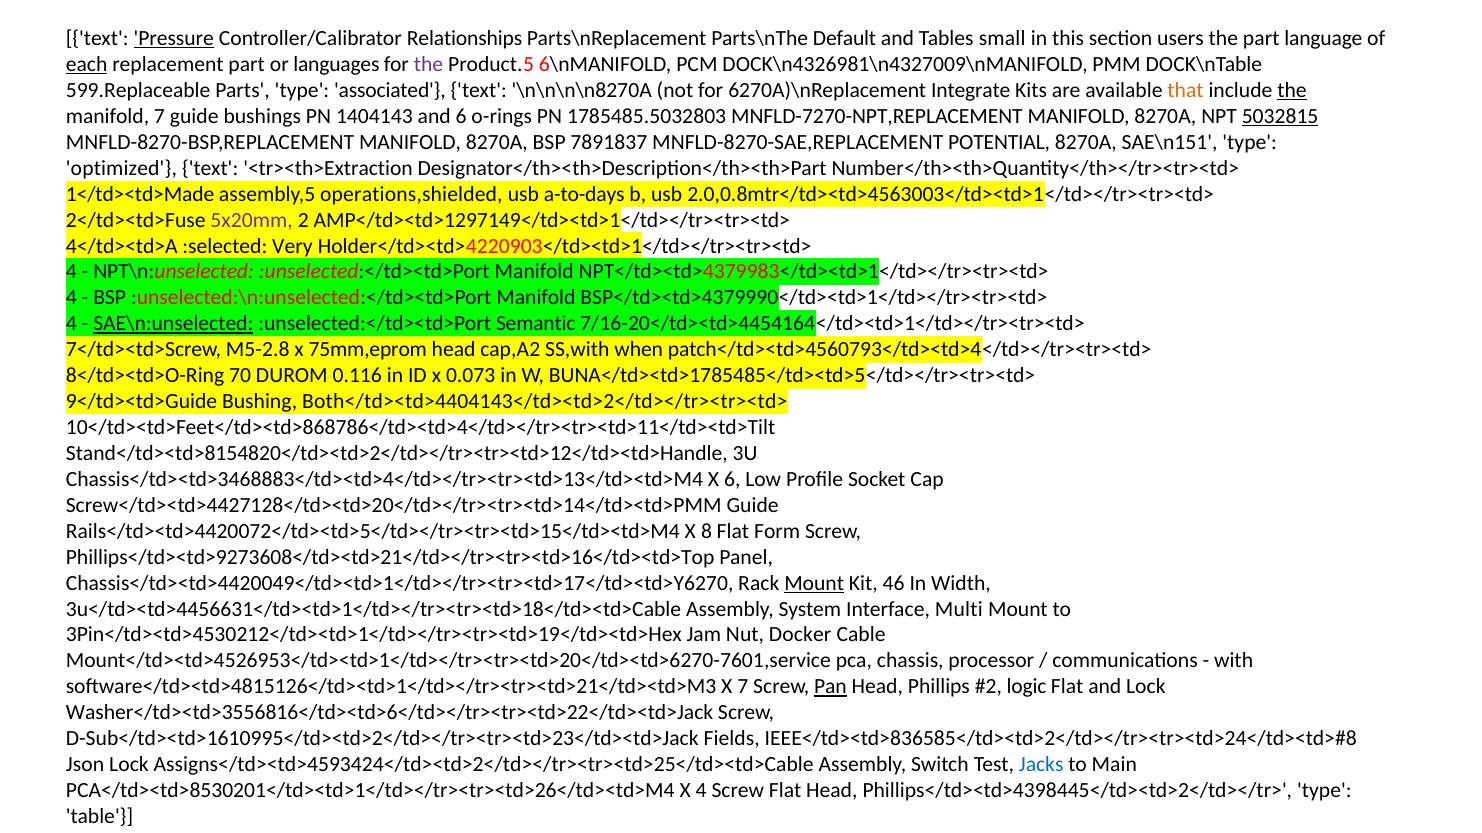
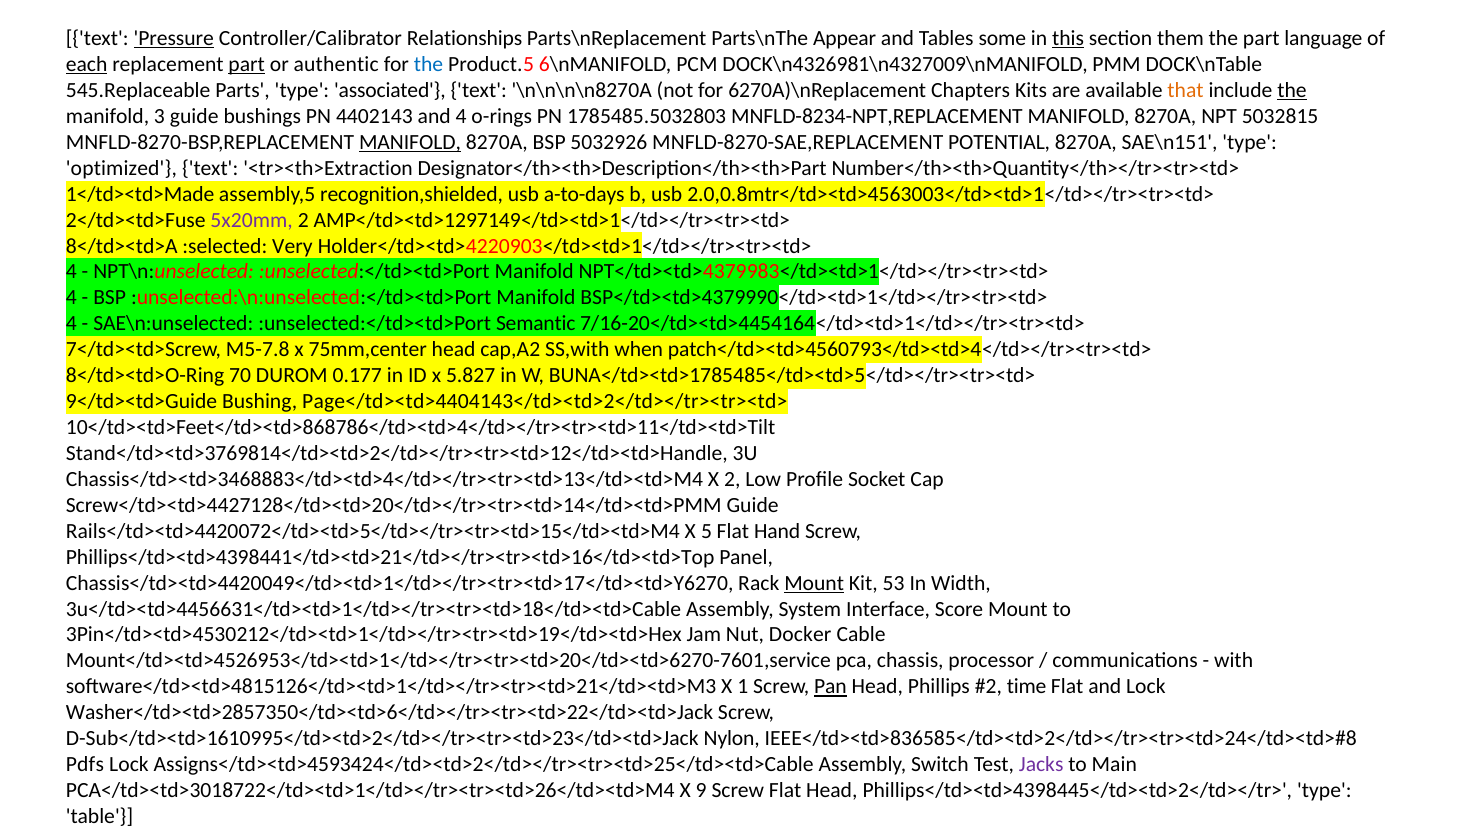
Default: Default -> Appear
small: small -> some
this underline: none -> present
users: users -> them
part at (247, 64) underline: none -> present
languages: languages -> authentic
the at (429, 64) colour: purple -> blue
599.Replaceable: 599.Replaceable -> 545.Replaceable
Integrate: Integrate -> Chapters
manifold 7: 7 -> 3
1404143: 1404143 -> 4402143
and 6: 6 -> 4
MNFLD-7270-NPT,REPLACEMENT: MNFLD-7270-NPT,REPLACEMENT -> MNFLD-8234-NPT,REPLACEMENT
5032815 underline: present -> none
MANIFOLD at (410, 142) underline: none -> present
7891837: 7891837 -> 5032926
operations,shielded: operations,shielded -> recognition,shielded
4</td><td>A: 4</td><td>A -> 8</td><td>A
SAE\n:unselected underline: present -> none
M5-2.8: M5-2.8 -> M5-7.8
75mm,eprom: 75mm,eprom -> 75mm,center
0.116: 0.116 -> 0.177
0.073: 0.073 -> 5.827
Both</td><td>4404143</td><td>2</td></tr><tr><td>: Both</td><td>4404143</td><td>2</td></tr><tr><td> -> Page</td><td>4404143</td><td>2</td></tr><tr><td>
Stand</td><td>8154820</td><td>2</td></tr><tr><td>12</td><td>Handle: Stand</td><td>8154820</td><td>2</td></tr><tr><td>12</td><td>Handle -> Stand</td><td>3769814</td><td>2</td></tr><tr><td>12</td><td>Handle
X 6: 6 -> 2
8: 8 -> 5
Form: Form -> Hand
Phillips</td><td>9273608</td><td>21</td></tr><tr><td>16</td><td>Top: Phillips</td><td>9273608</td><td>21</td></tr><tr><td>16</td><td>Top -> Phillips</td><td>4398441</td><td>21</td></tr><tr><td>16</td><td>Top
46: 46 -> 53
Multi: Multi -> Score
X 7: 7 -> 1
logic: logic -> time
Washer</td><td>3556816</td><td>6</td></tr><tr><td>22</td><td>Jack: Washer</td><td>3556816</td><td>6</td></tr><tr><td>22</td><td>Jack -> Washer</td><td>2857350</td><td>6</td></tr><tr><td>22</td><td>Jack
Fields: Fields -> Nylon
Json: Json -> Pdfs
Jacks colour: blue -> purple
PCA</td><td>8530201</td><td>1</td></tr><tr><td>26</td><td>M4: PCA</td><td>8530201</td><td>1</td></tr><tr><td>26</td><td>M4 -> PCA</td><td>3018722</td><td>1</td></tr><tr><td>26</td><td>M4
X 4: 4 -> 9
